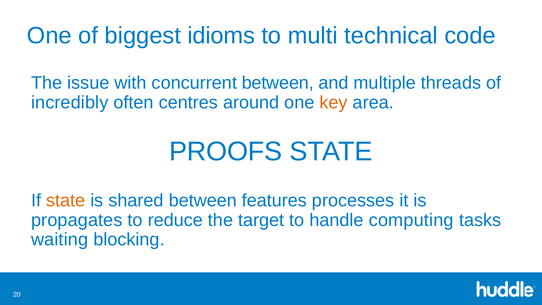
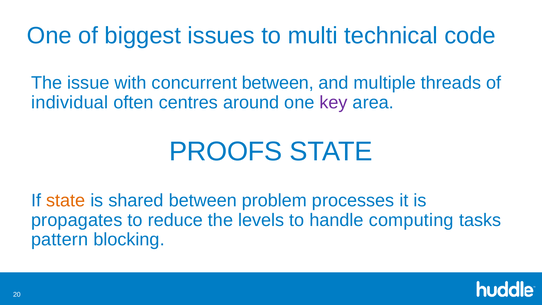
idioms: idioms -> issues
incredibly: incredibly -> individual
key colour: orange -> purple
features: features -> problem
target: target -> levels
waiting: waiting -> pattern
